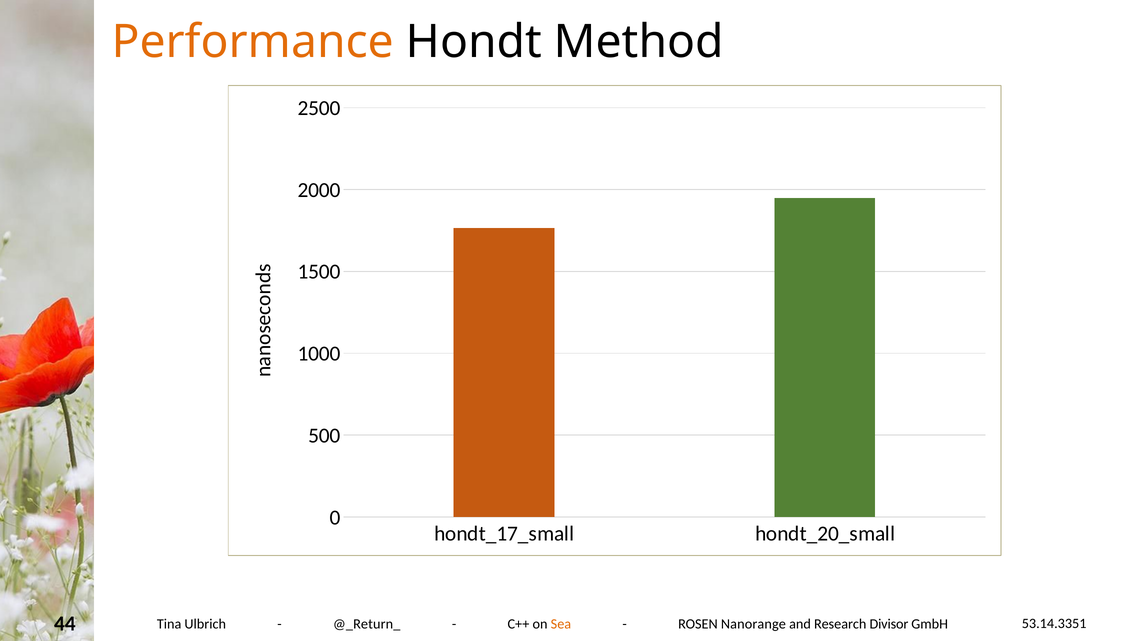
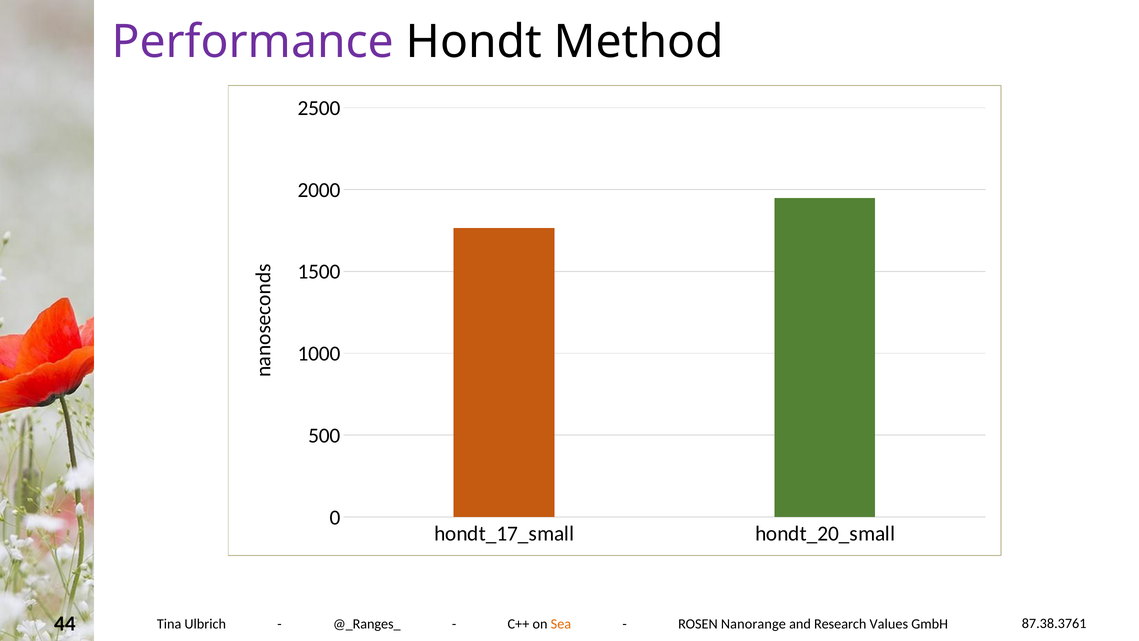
Performance colour: orange -> purple
53.14.3351: 53.14.3351 -> 87.38.3761
@_Return_: @_Return_ -> @_Ranges_
Divisor: Divisor -> Values
